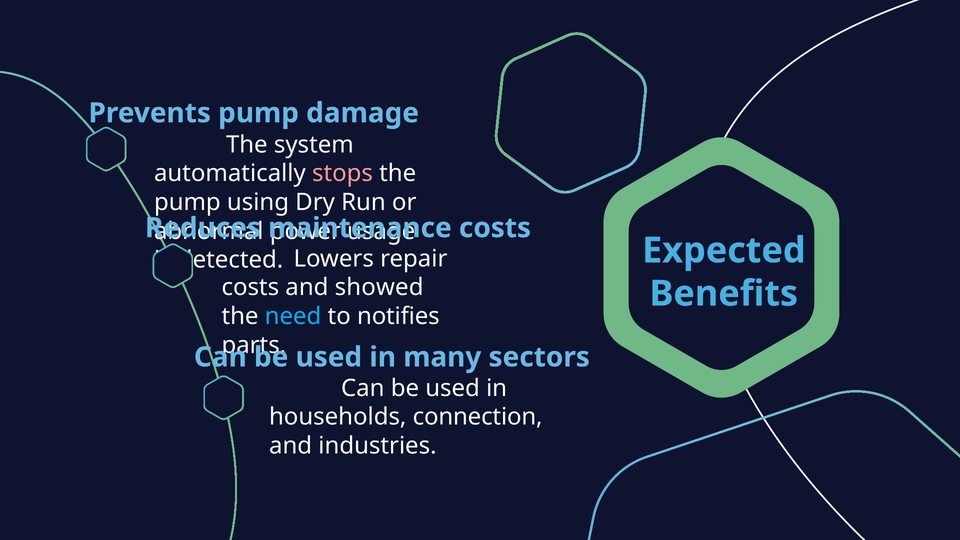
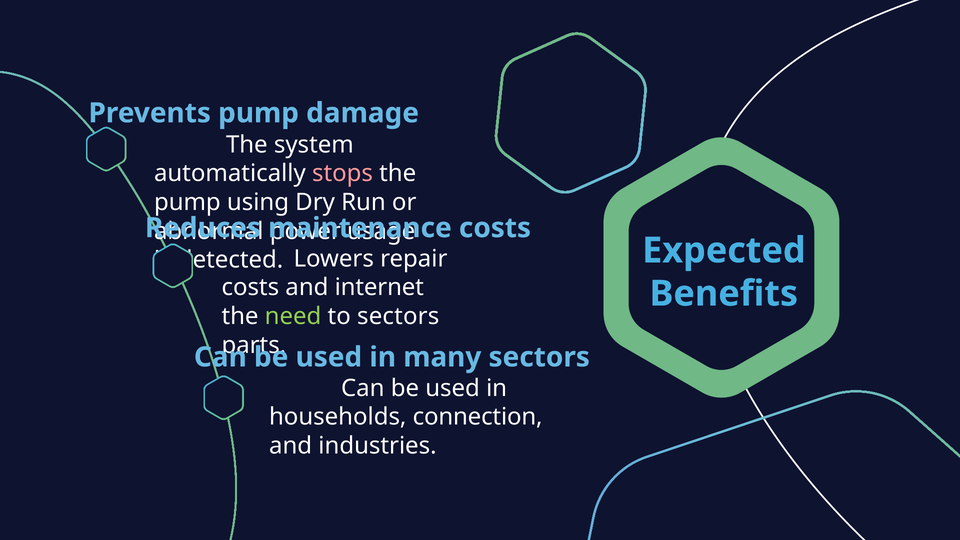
showed: showed -> internet
need colour: light blue -> light green
to notifies: notifies -> sectors
